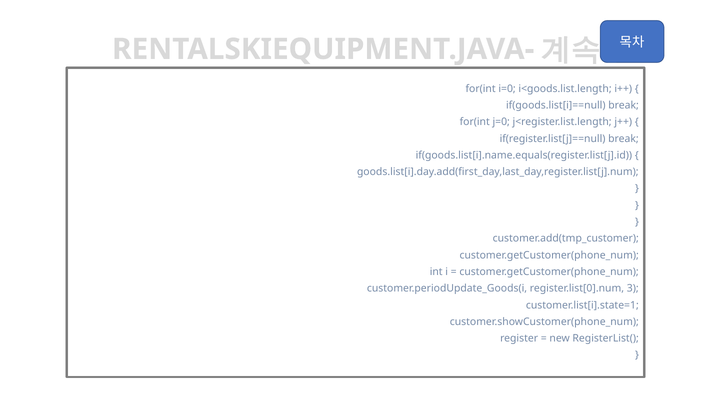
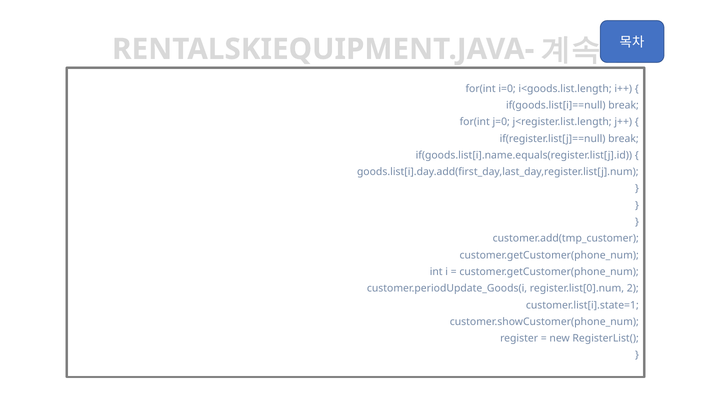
3: 3 -> 2
